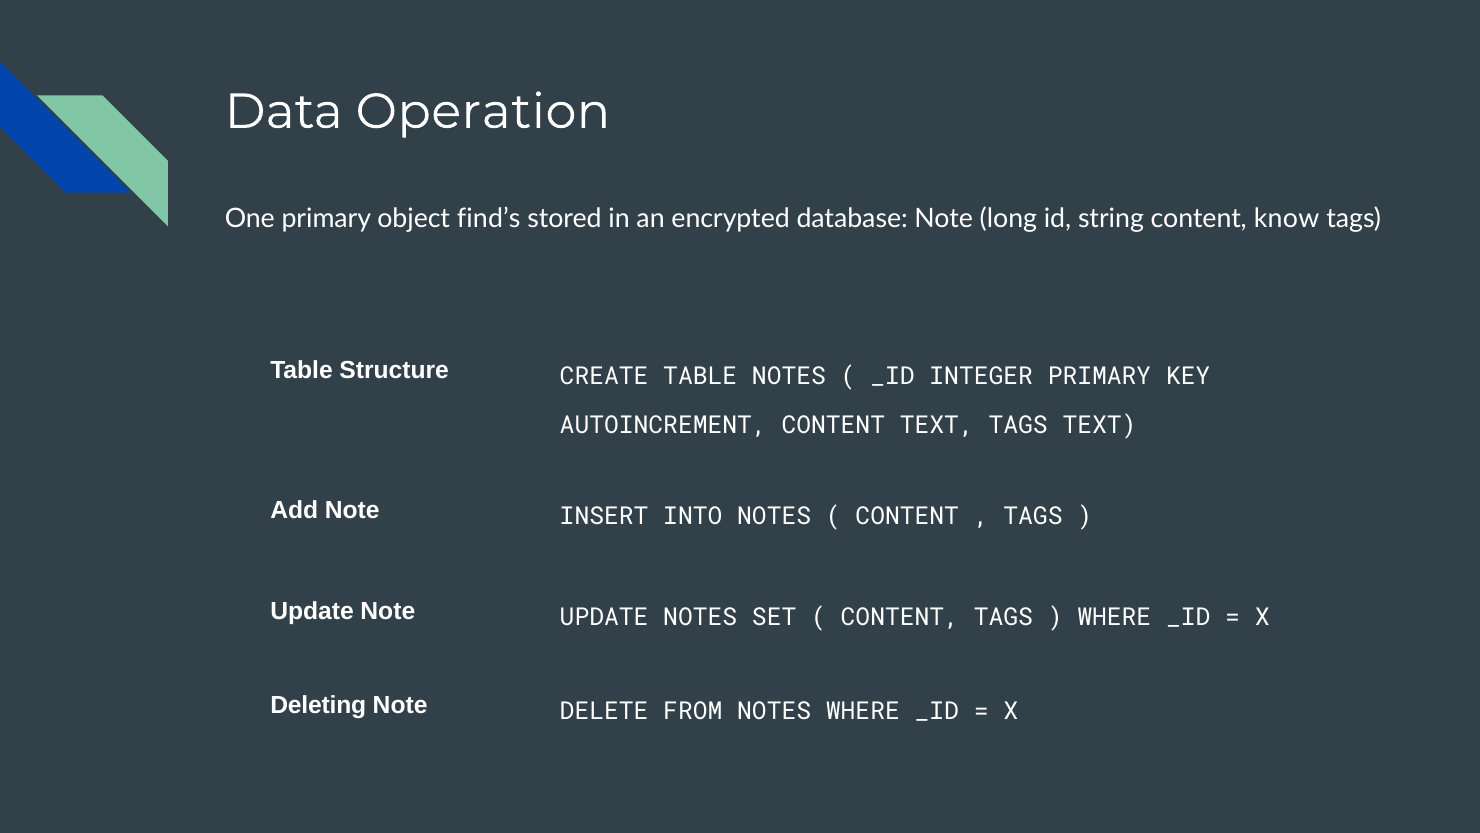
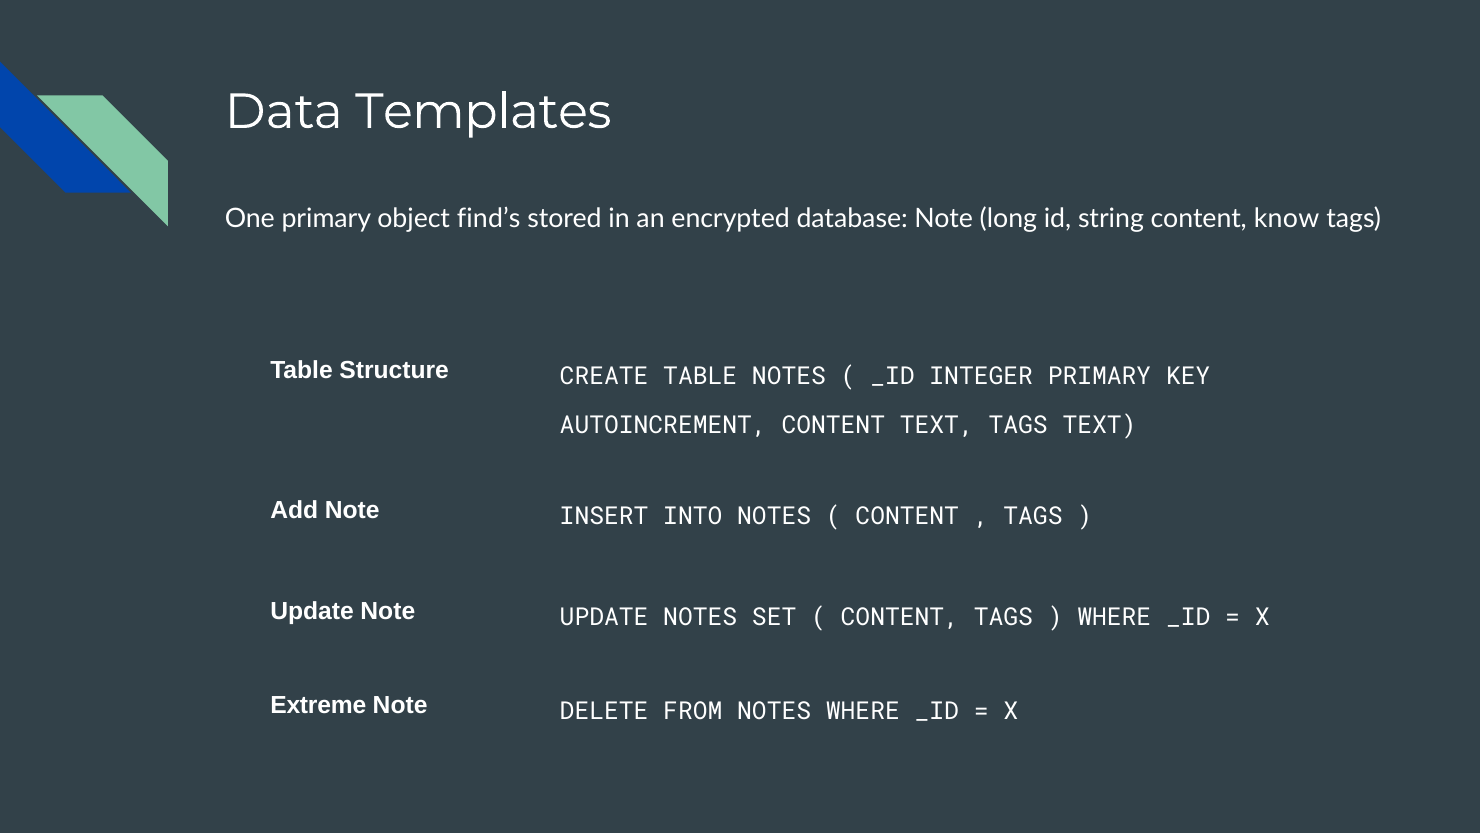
Operation: Operation -> Templates
Deleting: Deleting -> Extreme
